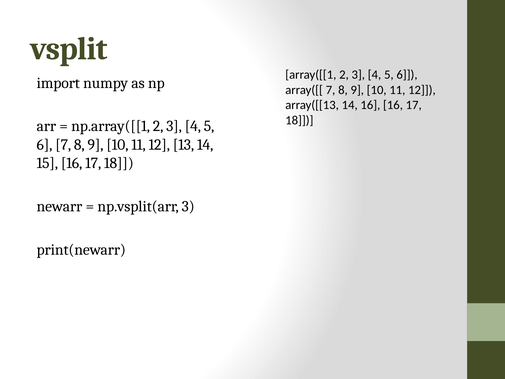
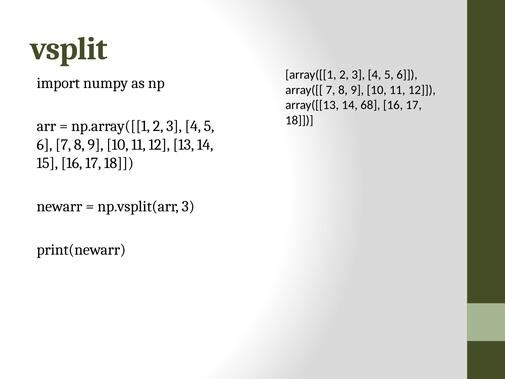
14 16: 16 -> 68
